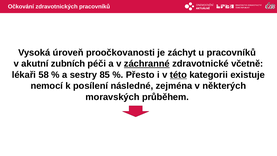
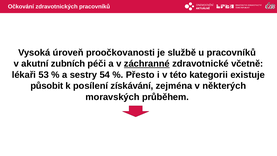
záchyt: záchyt -> službě
58: 58 -> 53
85: 85 -> 54
této underline: present -> none
nemocí: nemocí -> působit
následné: následné -> získávání
